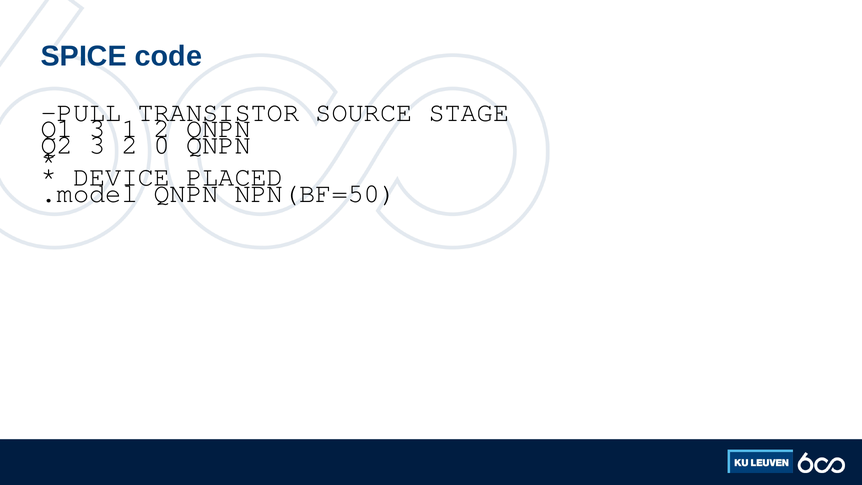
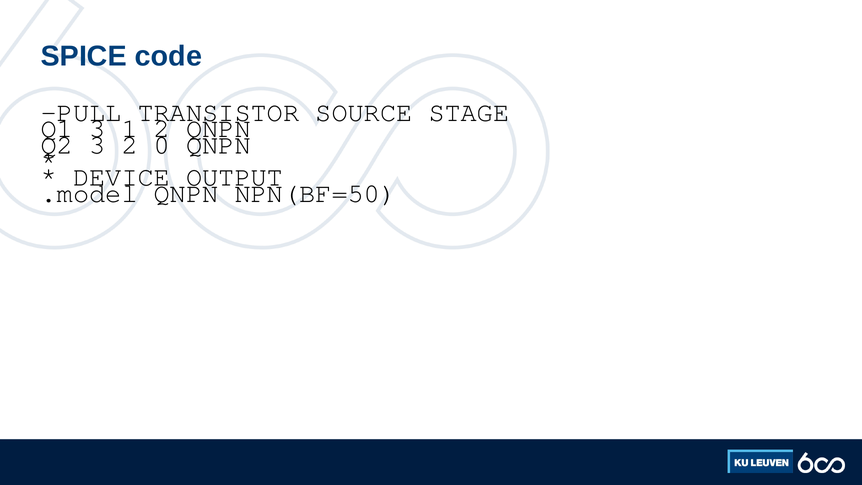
PLACED: PLACED -> OUTPUT
